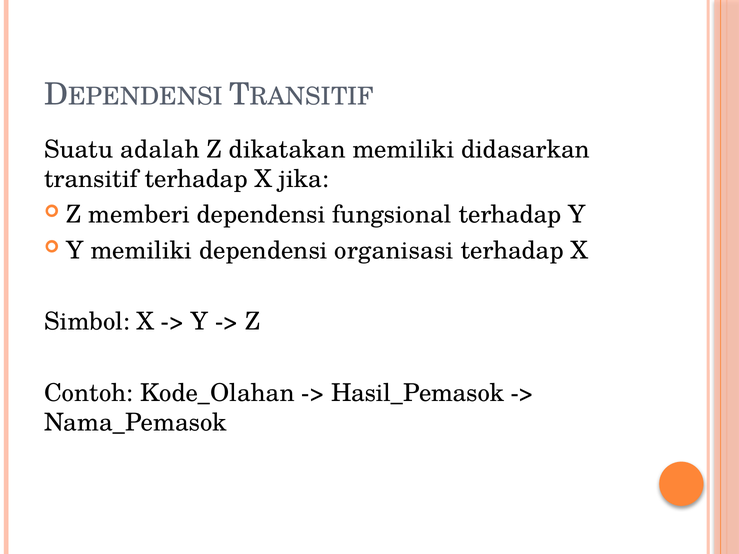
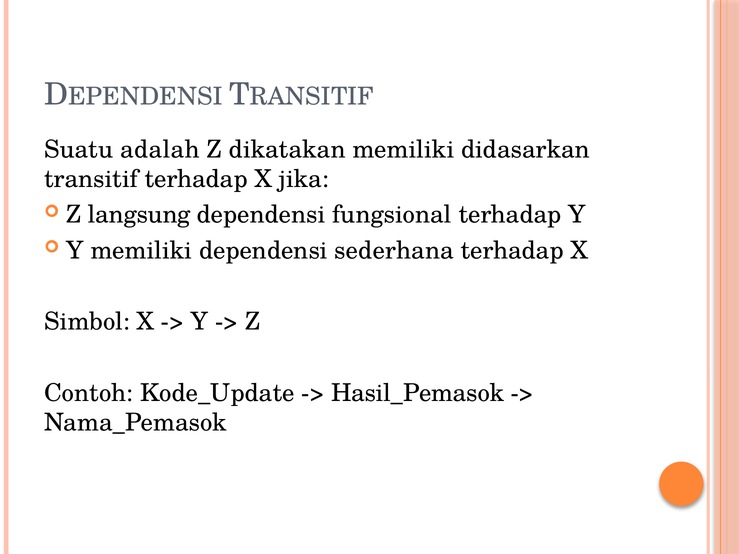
memberi: memberi -> langsung
organisasi: organisasi -> sederhana
Kode_Olahan: Kode_Olahan -> Kode_Update
